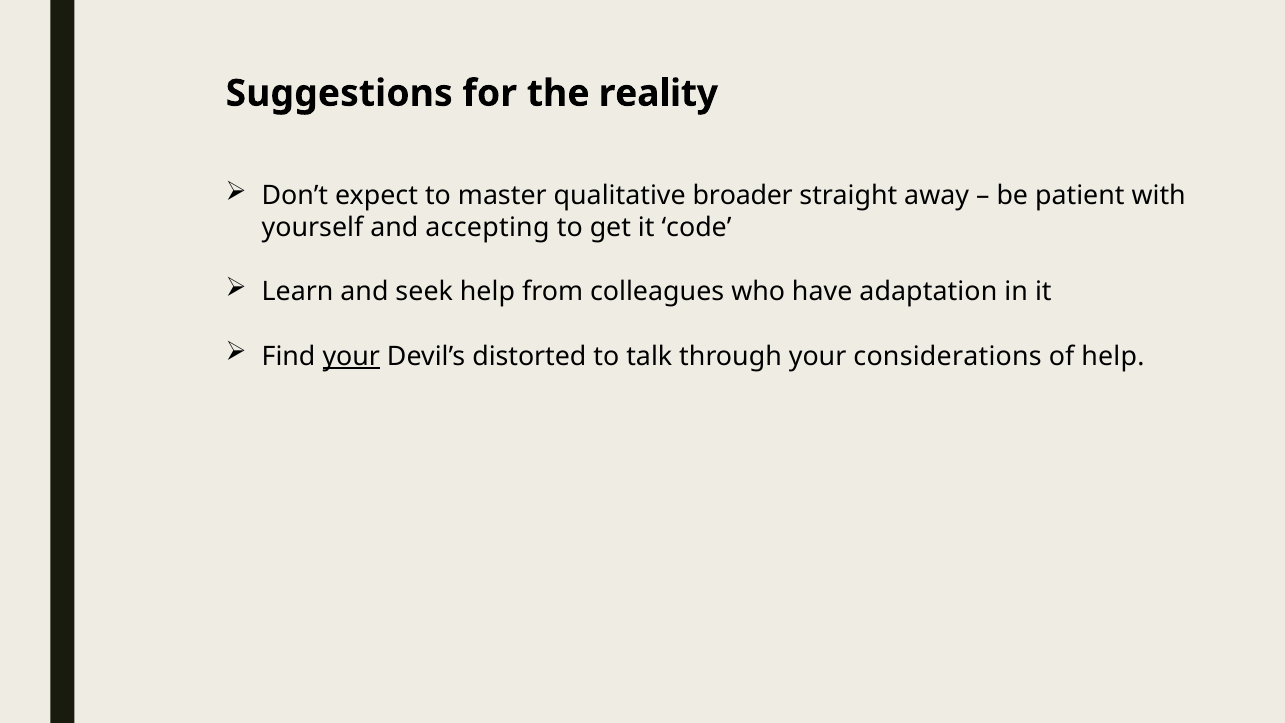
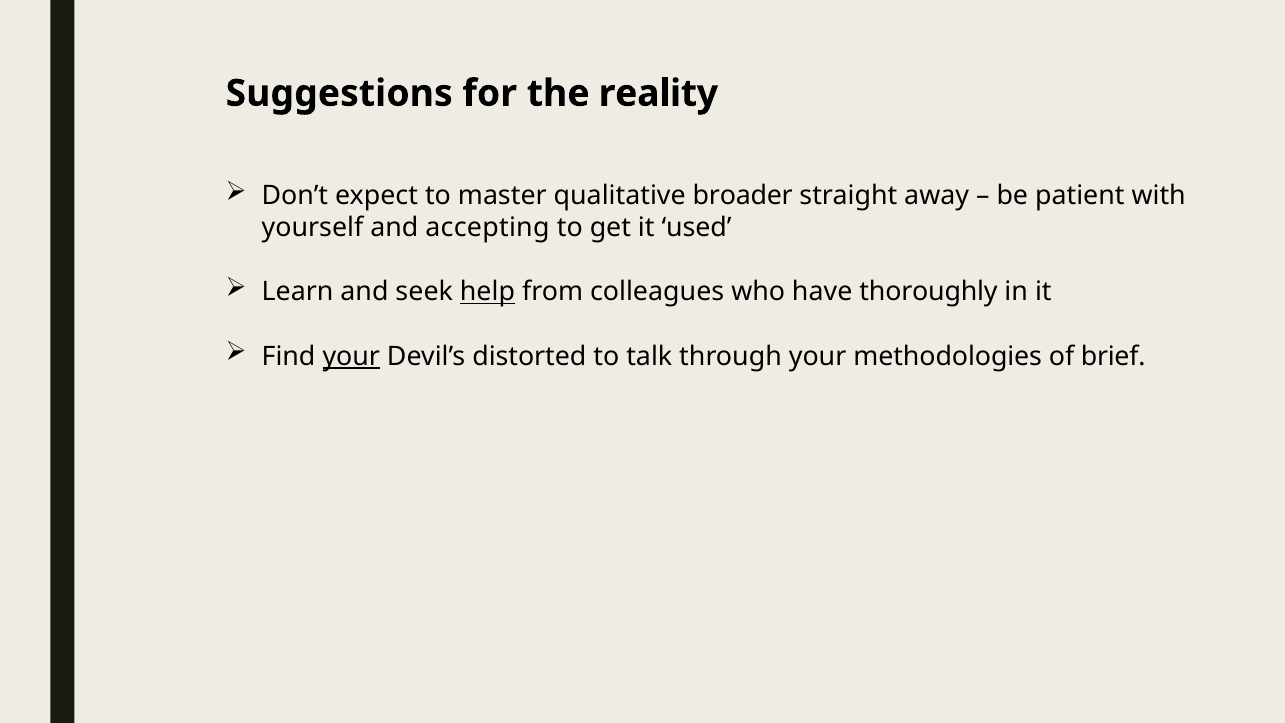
code: code -> used
help at (487, 292) underline: none -> present
adaptation: adaptation -> thoroughly
considerations: considerations -> methodologies
of help: help -> brief
